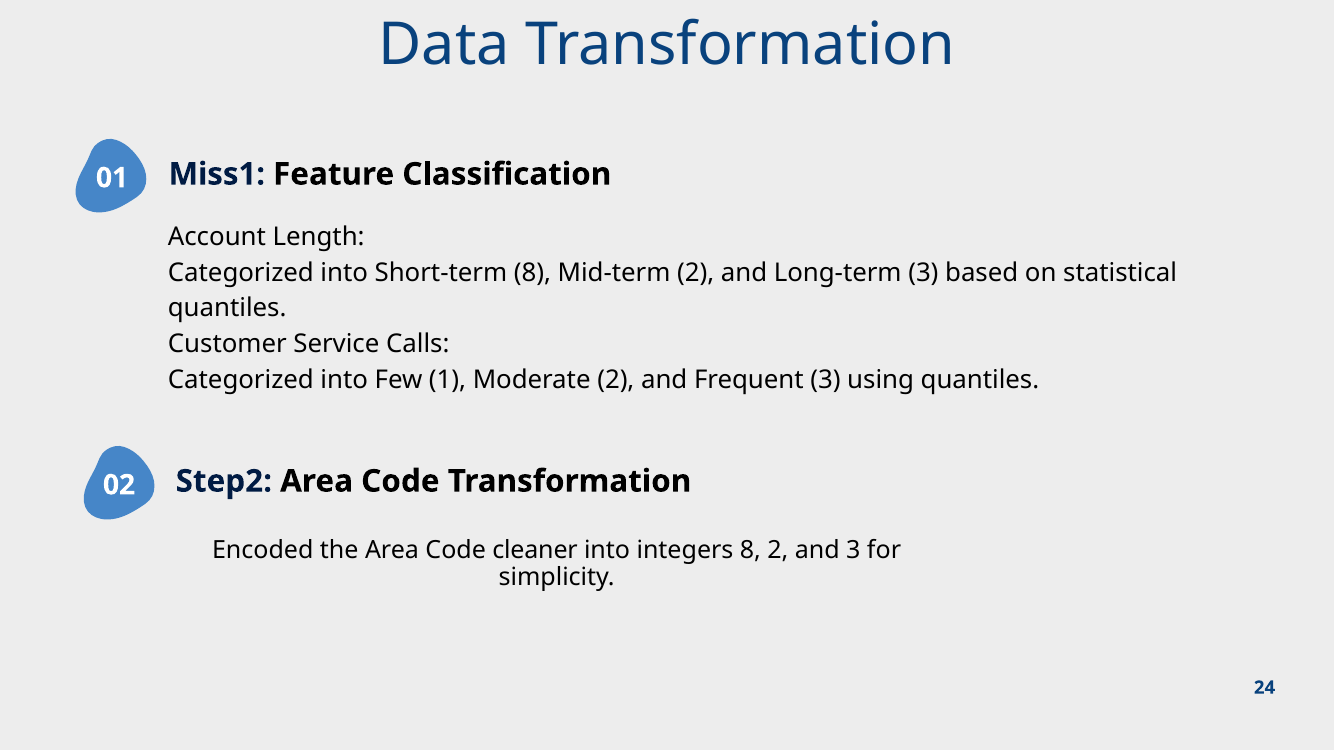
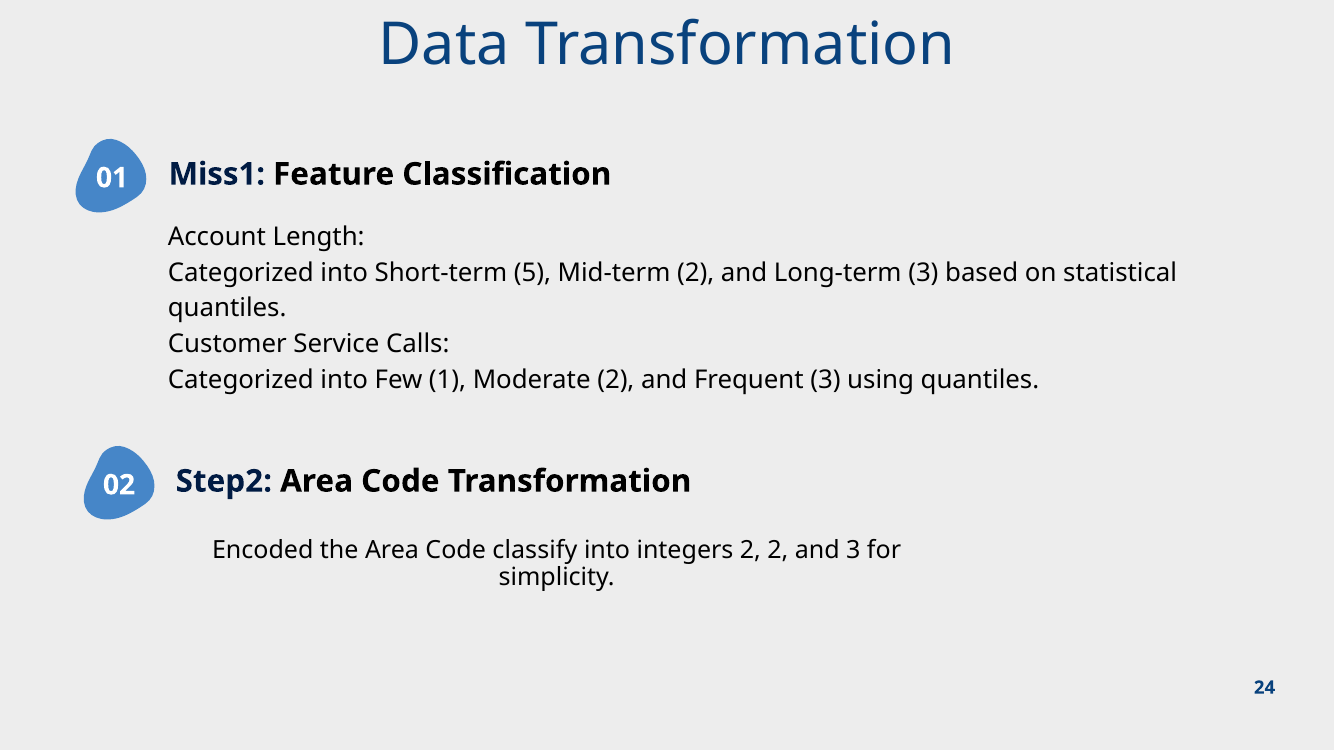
Short-term 8: 8 -> 5
cleaner: cleaner -> classify
integers 8: 8 -> 2
